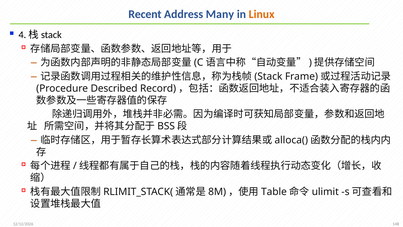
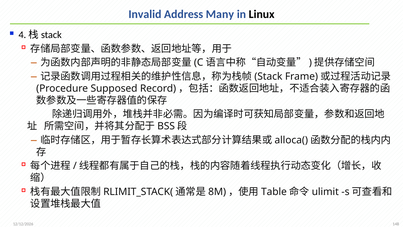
Recent: Recent -> Invalid
Linux colour: orange -> black
Described: Described -> Supposed
